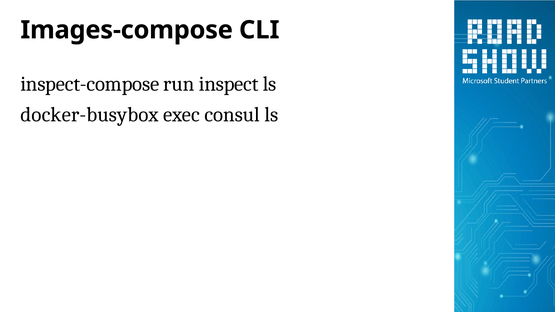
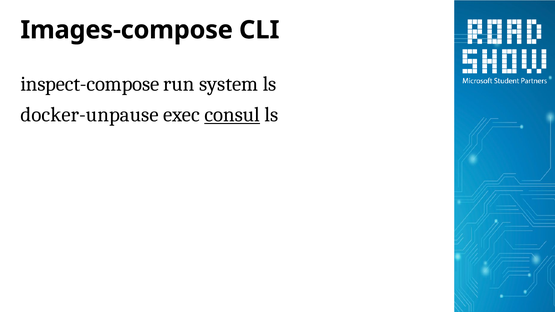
inspect: inspect -> system
docker-busybox: docker-busybox -> docker-unpause
consul underline: none -> present
